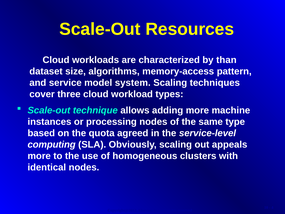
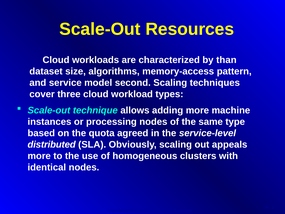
system: system -> second
computing: computing -> distributed
